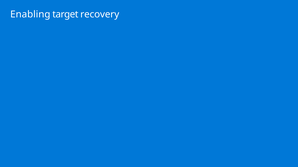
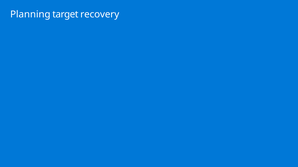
Enabling: Enabling -> Planning
